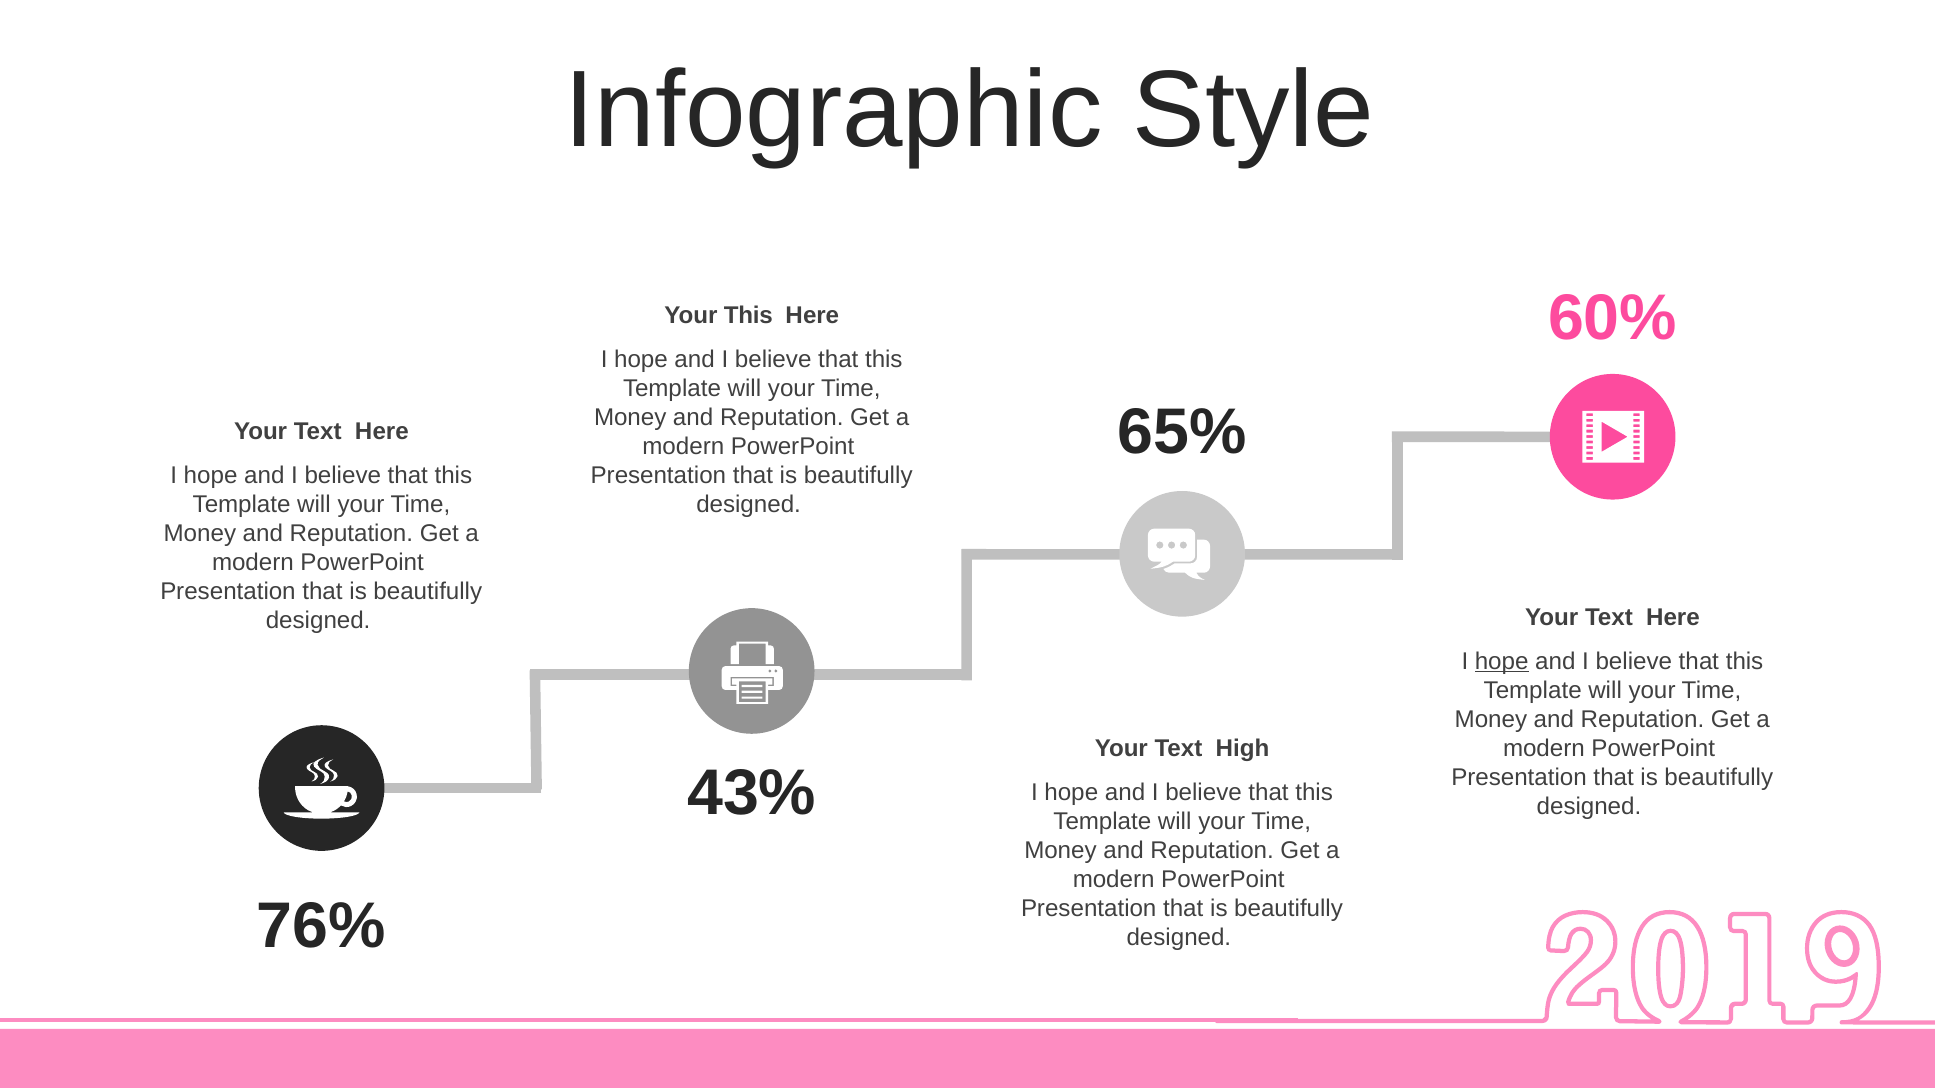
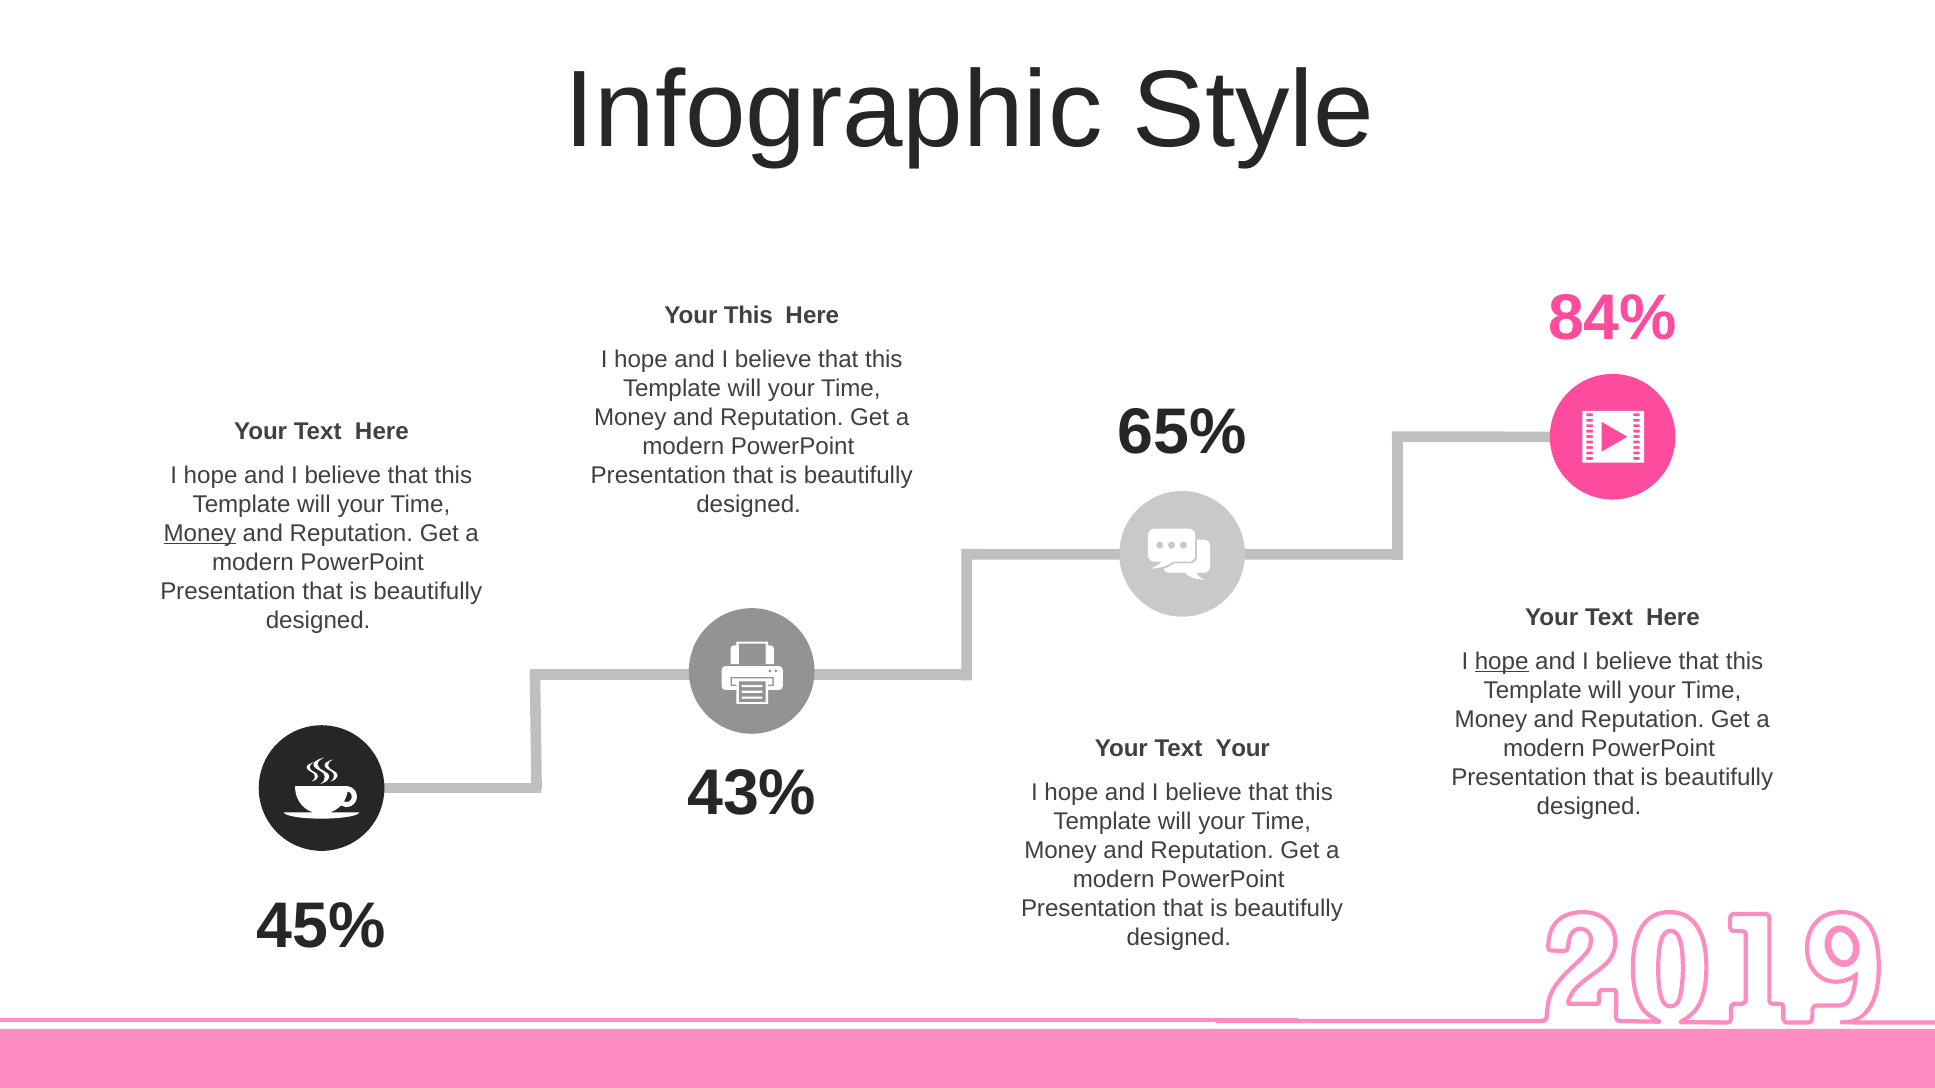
60%: 60% -> 84%
Money at (200, 533) underline: none -> present
Text High: High -> Your
76%: 76% -> 45%
